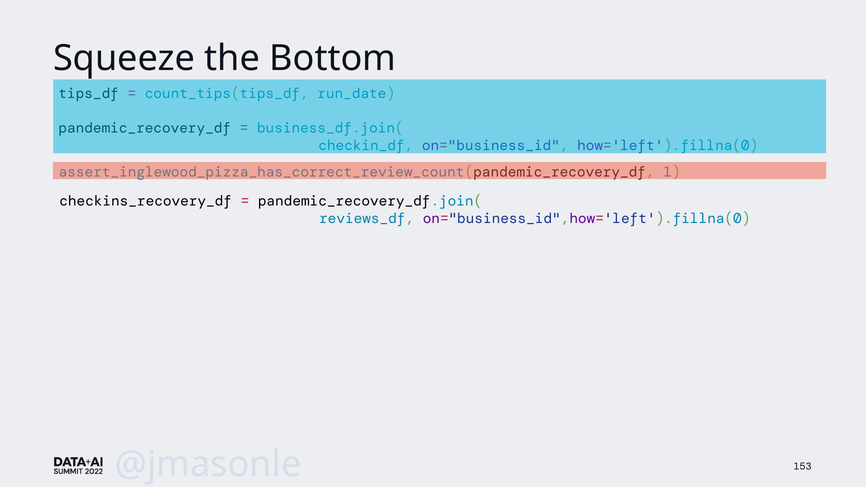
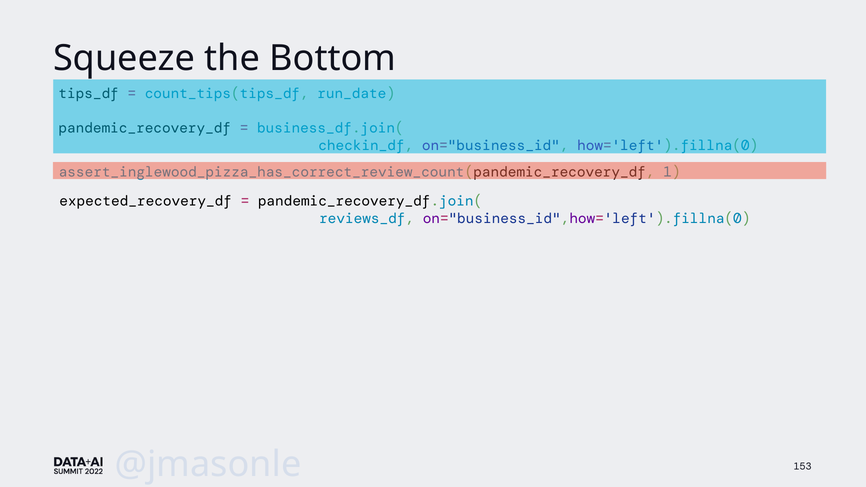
checkins_recovery_df: checkins_recovery_df -> expected_recovery_df
